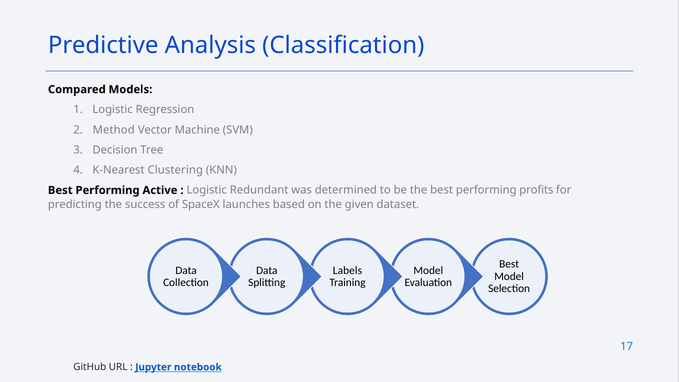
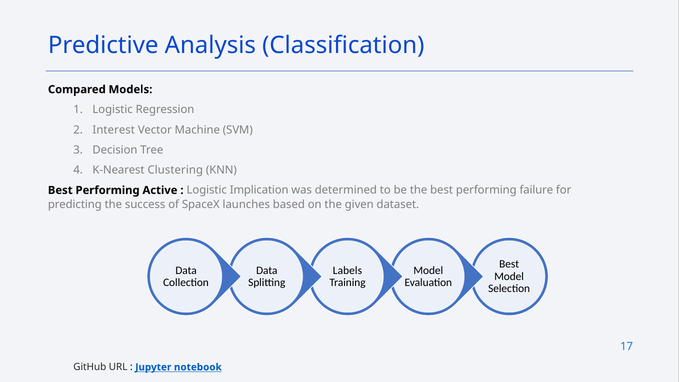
Method: Method -> Interest
Redundant: Redundant -> Implication
profits: profits -> failure
